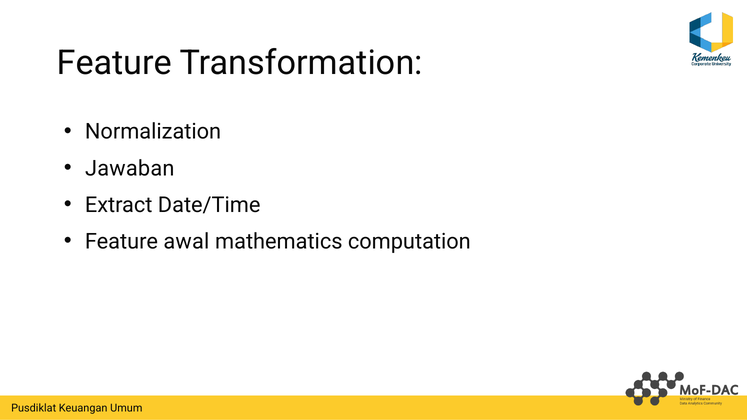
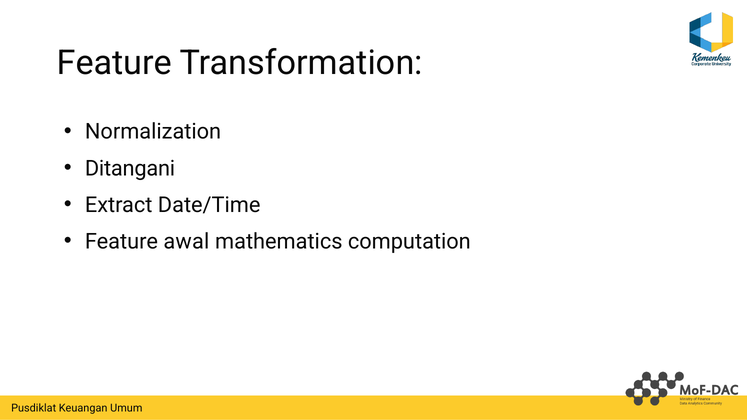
Jawaban: Jawaban -> Ditangani
